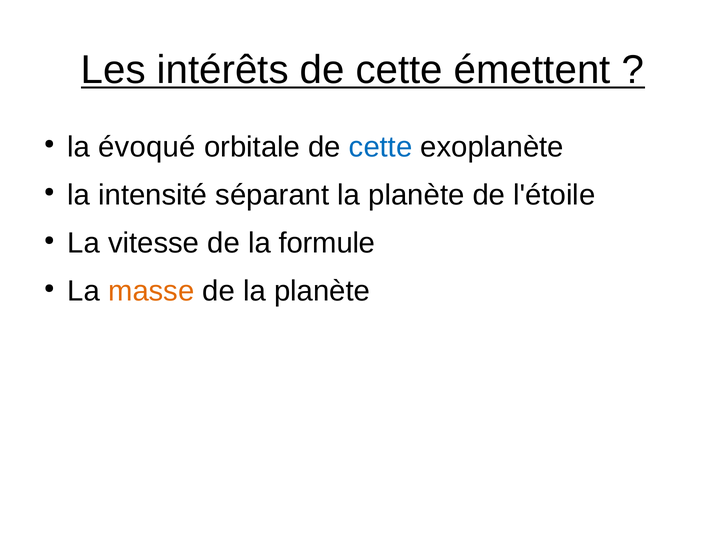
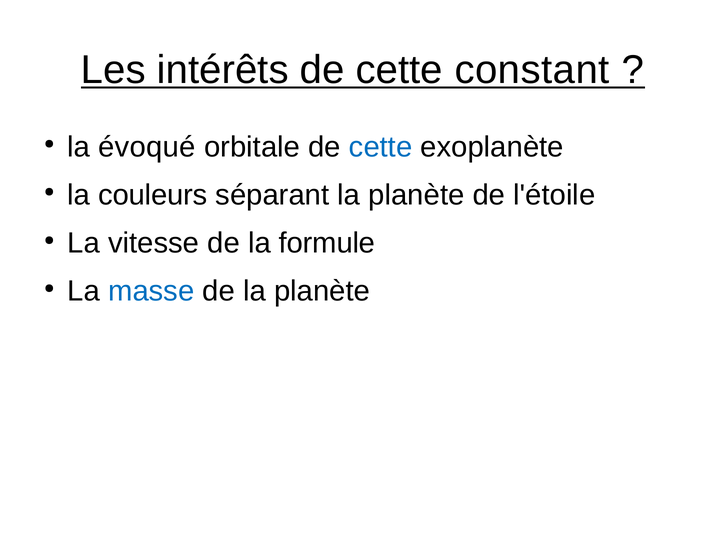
émettent: émettent -> constant
intensité: intensité -> couleurs
masse colour: orange -> blue
